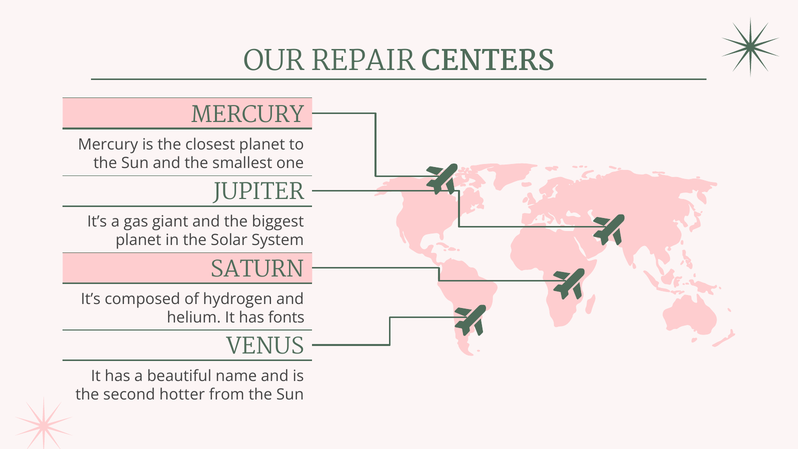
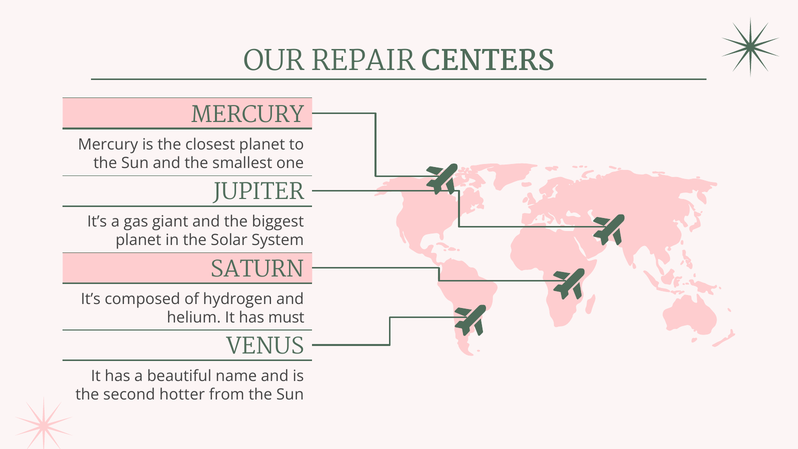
fonts: fonts -> must
